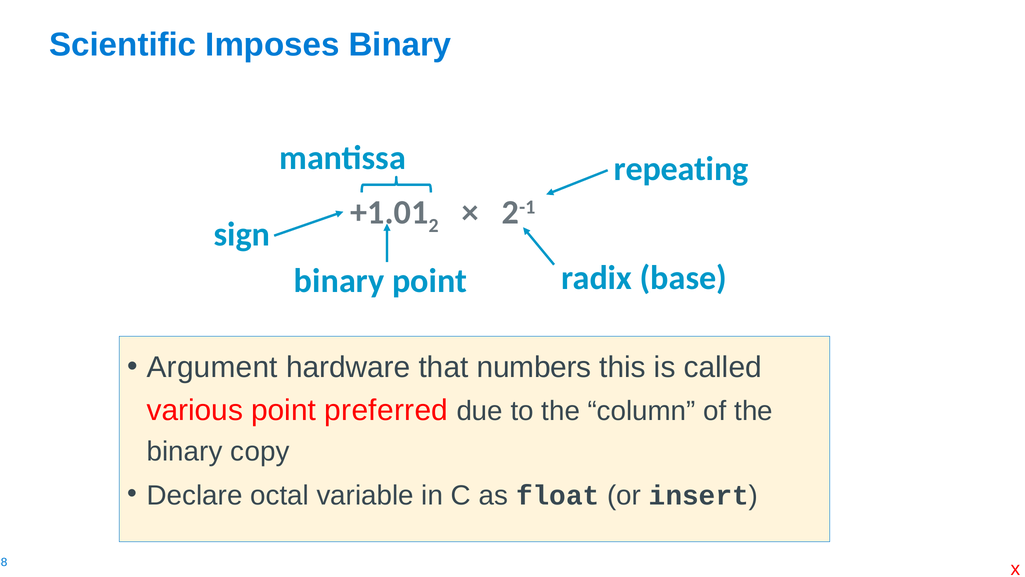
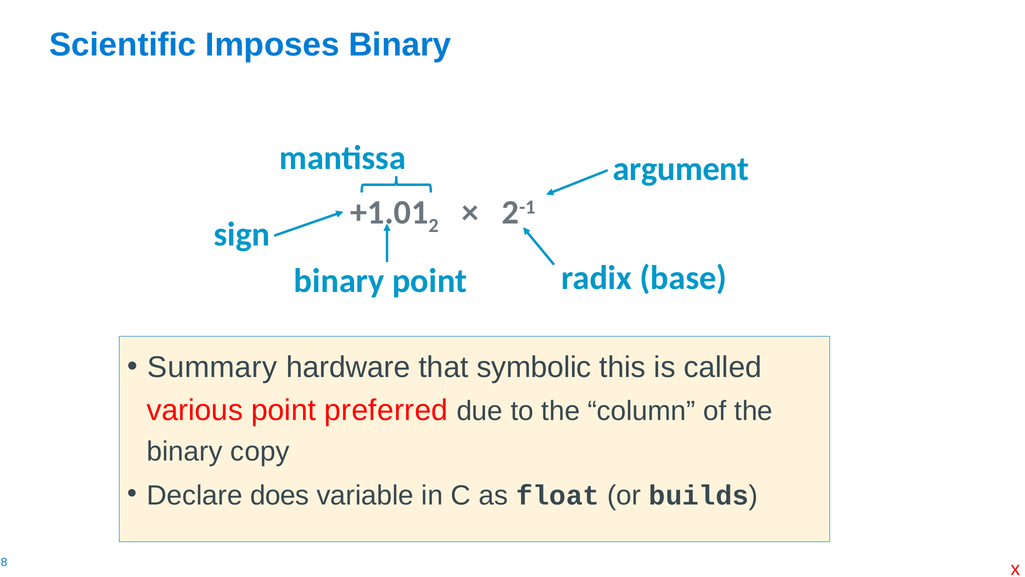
repeating: repeating -> argument
Argument: Argument -> Summary
numbers: numbers -> symbolic
octal: octal -> does
insert: insert -> builds
